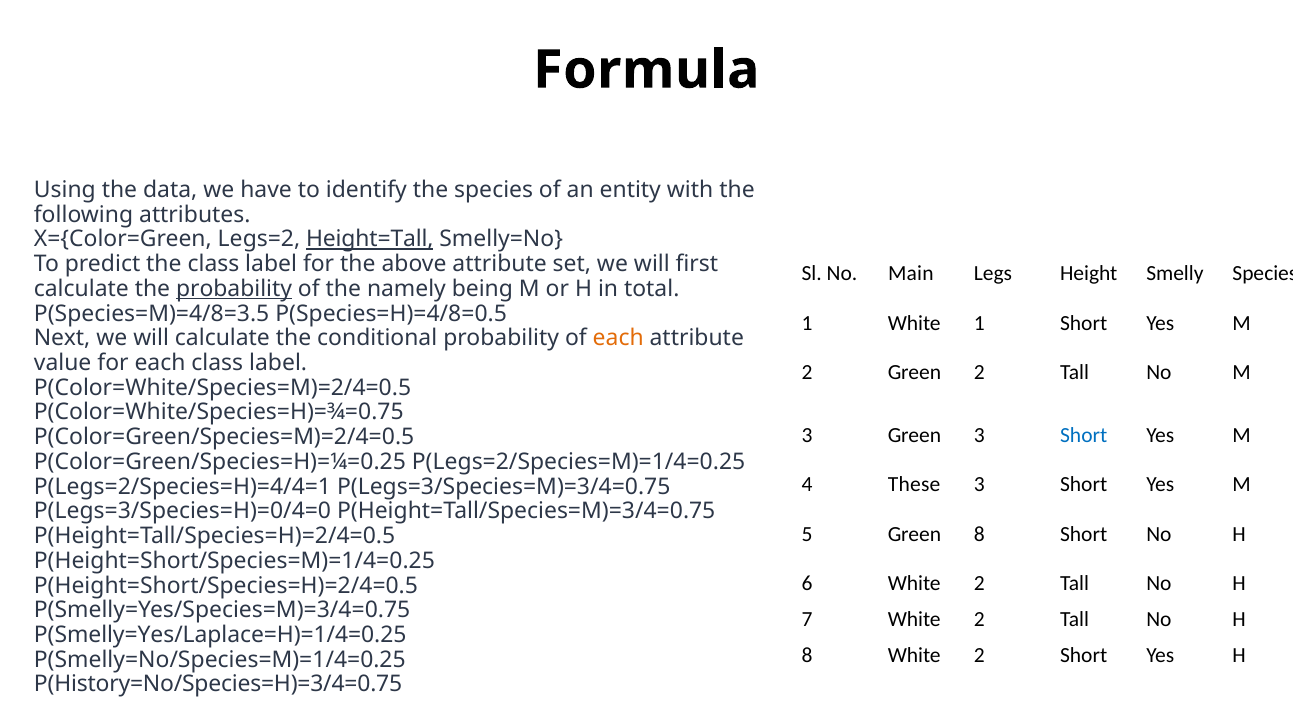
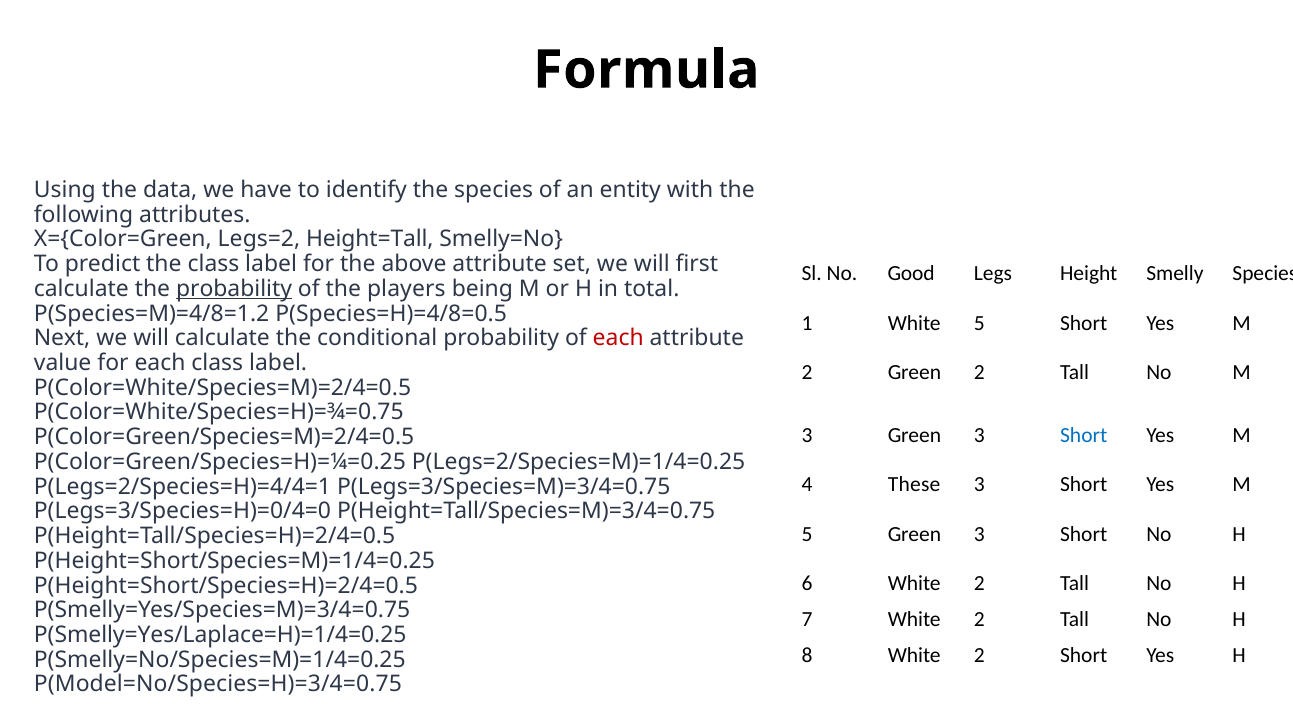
Height=Tall underline: present -> none
Main: Main -> Good
namely: namely -> players
P(Species=M)=4/8=3.5: P(Species=M)=4/8=3.5 -> P(Species=M)=4/8=1.2
White 1: 1 -> 5
each at (618, 338) colour: orange -> red
5 Green 8: 8 -> 3
P(History=No/Species=H)=3/4=0.75: P(History=No/Species=H)=3/4=0.75 -> P(Model=No/Species=H)=3/4=0.75
